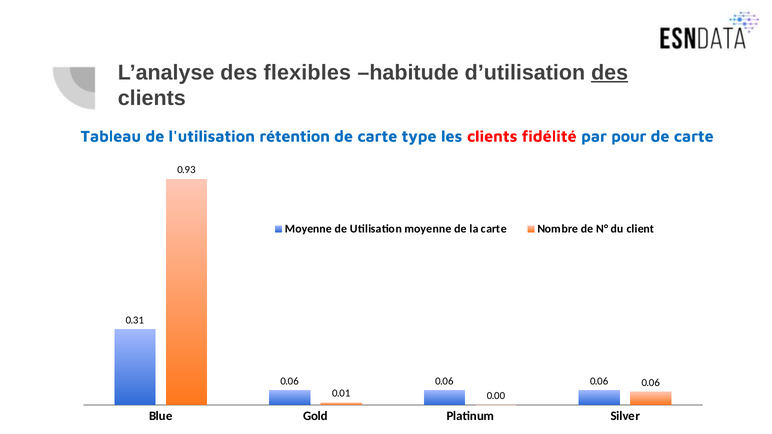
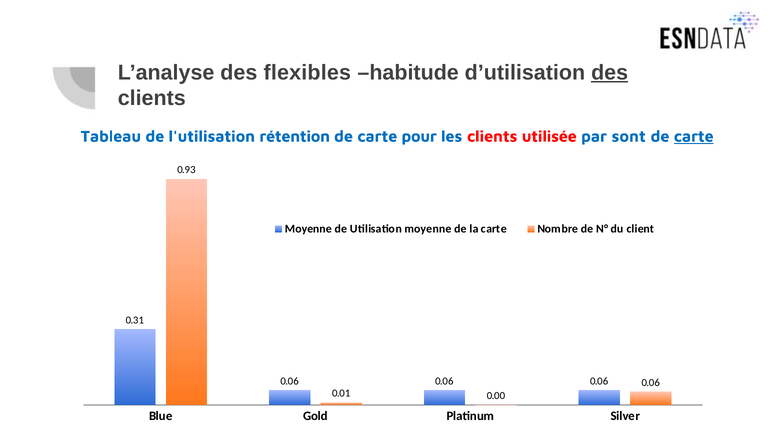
type: type -> pour
fidélité: fidélité -> utilisée
pour: pour -> sont
carte at (694, 136) underline: none -> present
